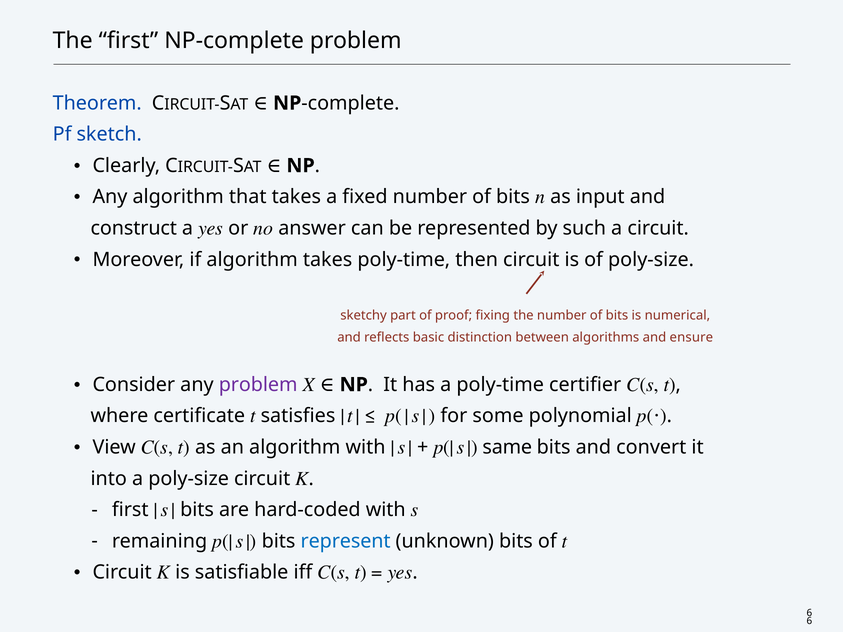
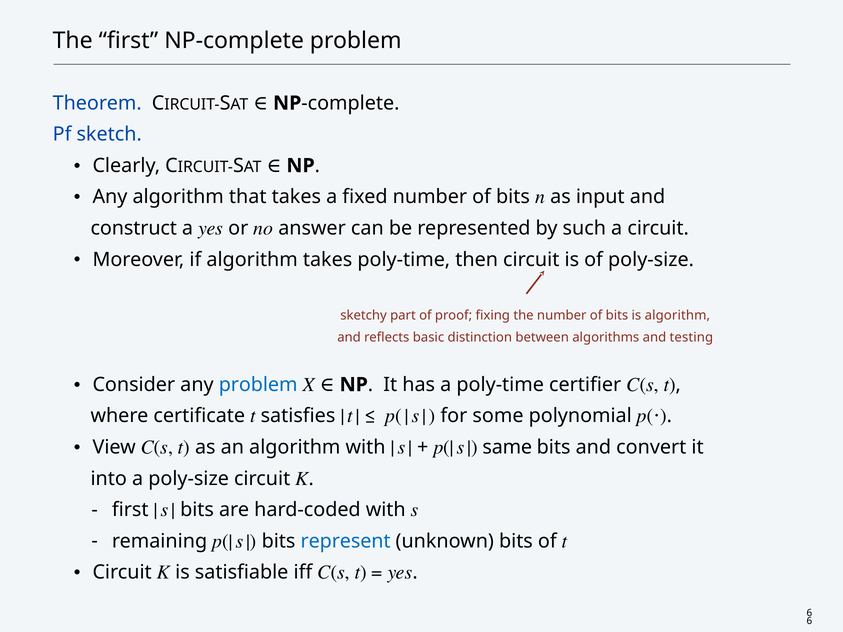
is numerical: numerical -> algorithm
ensure: ensure -> testing
problem at (258, 385) colour: purple -> blue
